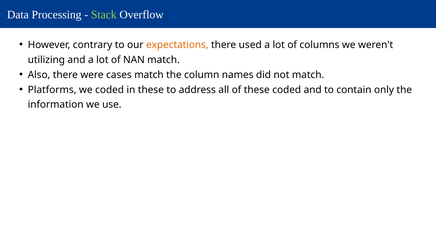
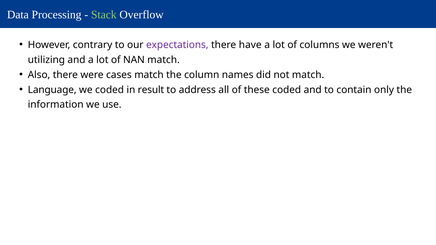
expectations colour: orange -> purple
used: used -> have
Platforms: Platforms -> Language
in these: these -> result
